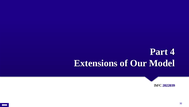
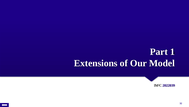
4: 4 -> 1
